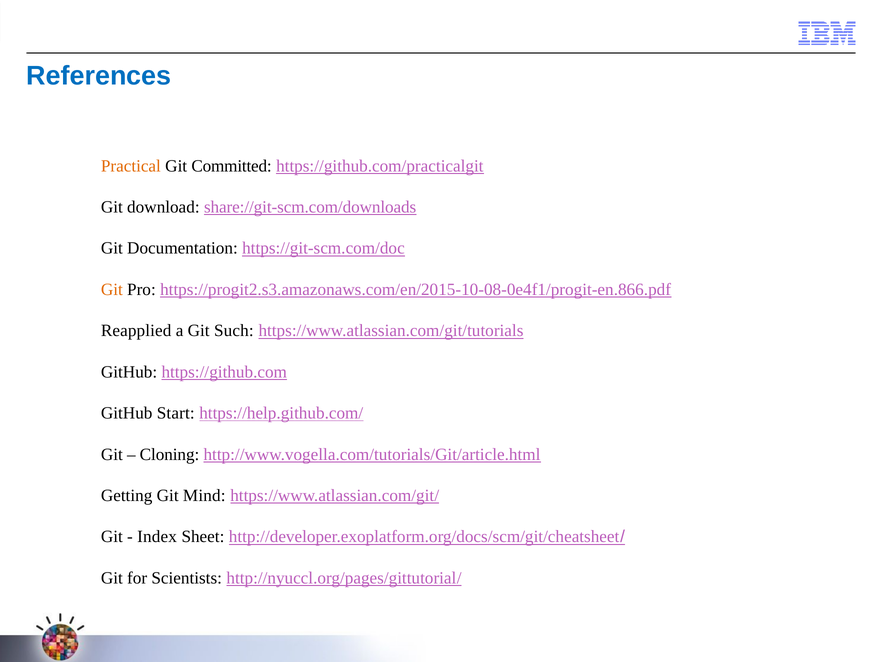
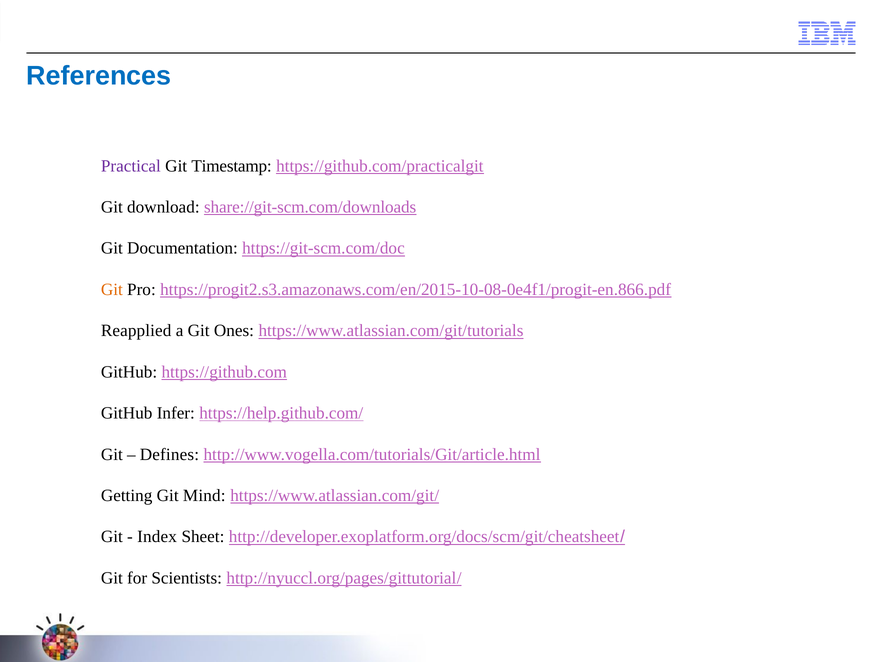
Practical colour: orange -> purple
Committed: Committed -> Timestamp
Such: Such -> Ones
Start: Start -> Infer
Cloning: Cloning -> Defines
